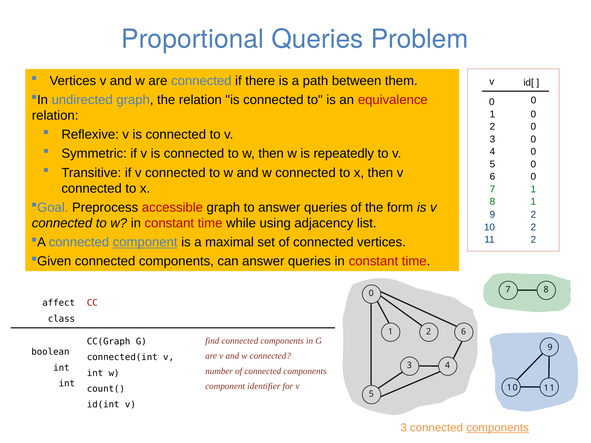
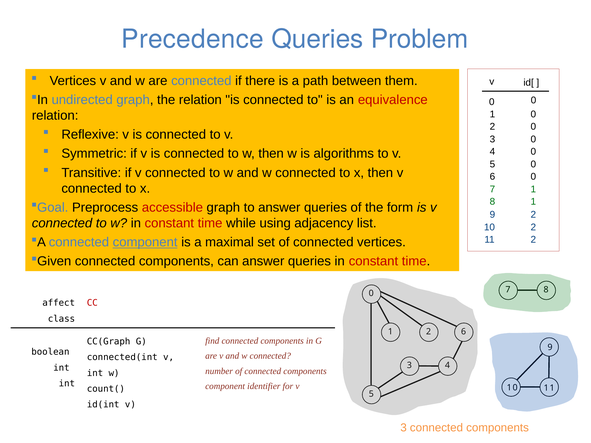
Proportional: Proportional -> Precedence
repeatedly: repeatedly -> algorithms
components at (498, 428) underline: present -> none
